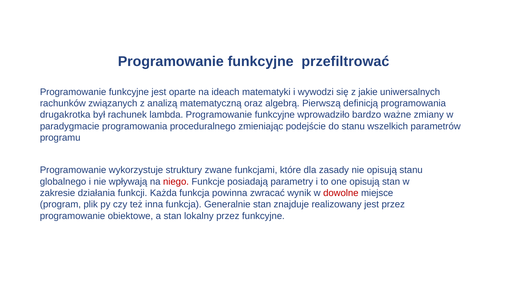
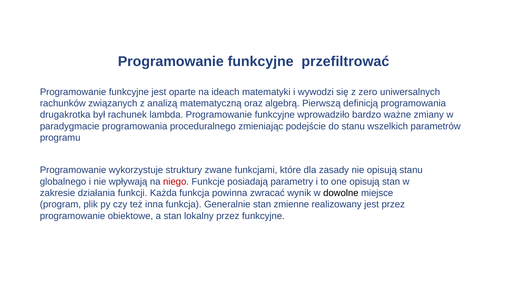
jakie: jakie -> zero
dowolne colour: red -> black
znajduje: znajduje -> zmienne
